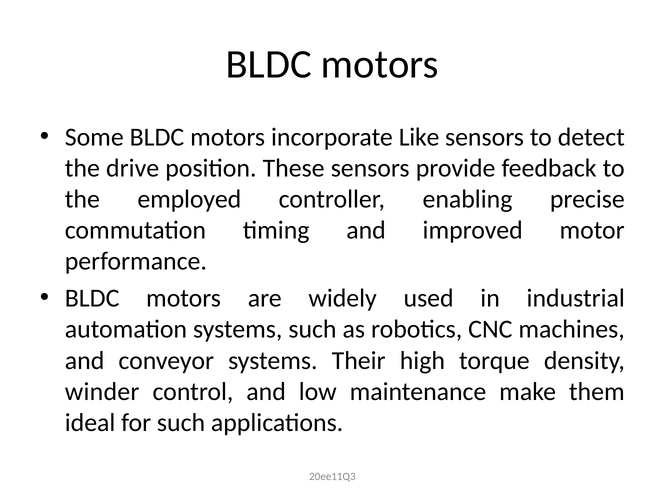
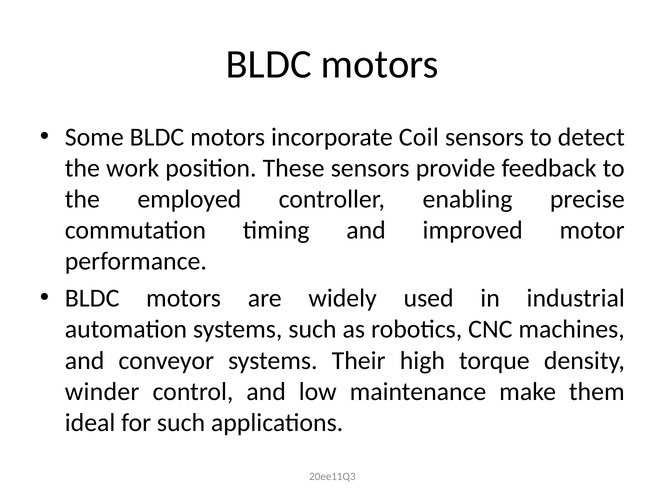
Like: Like -> Coil
drive: drive -> work
